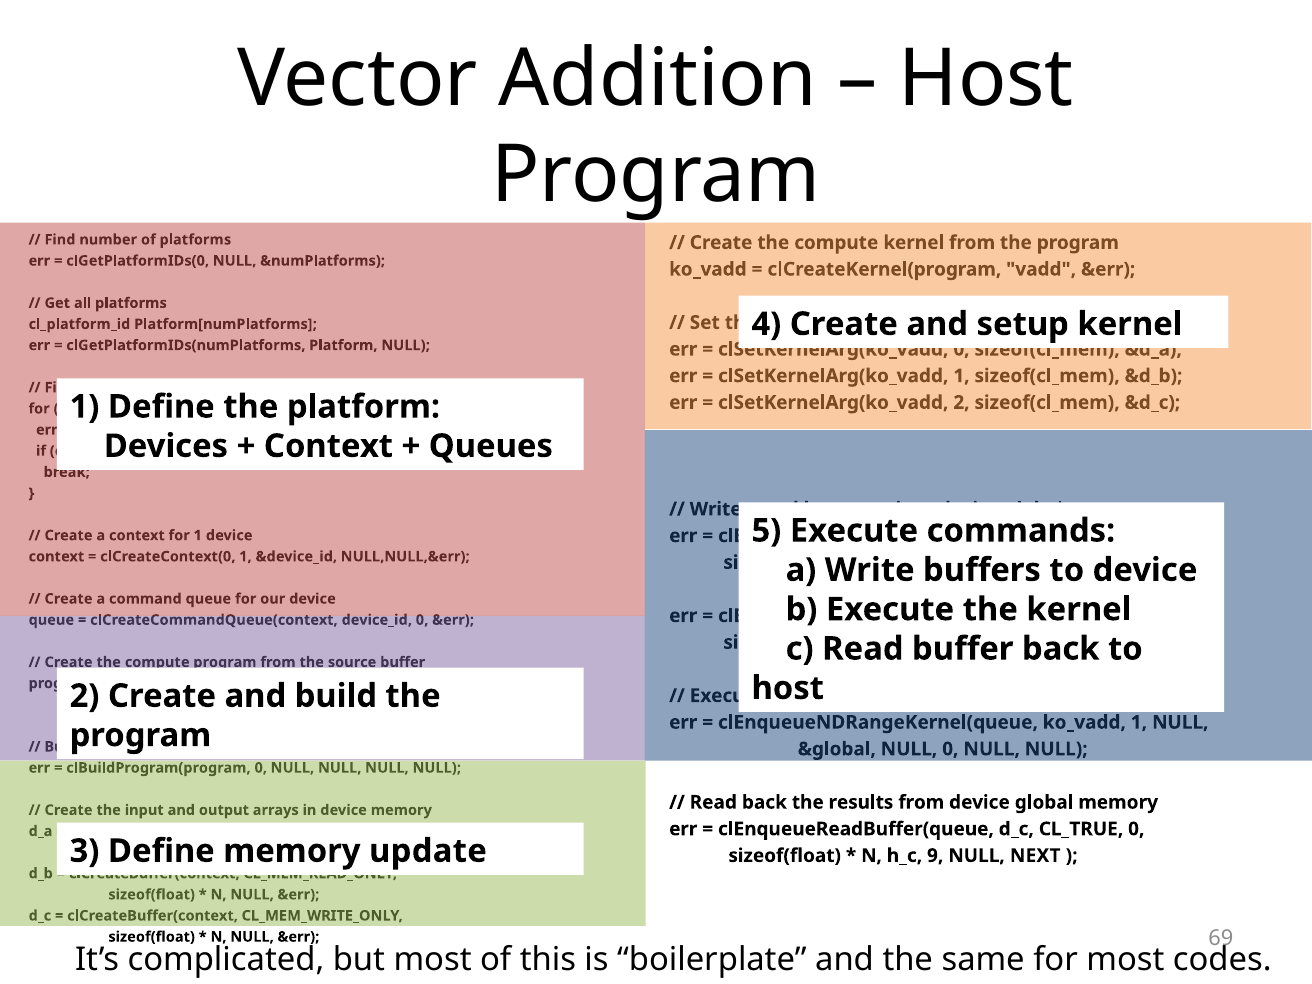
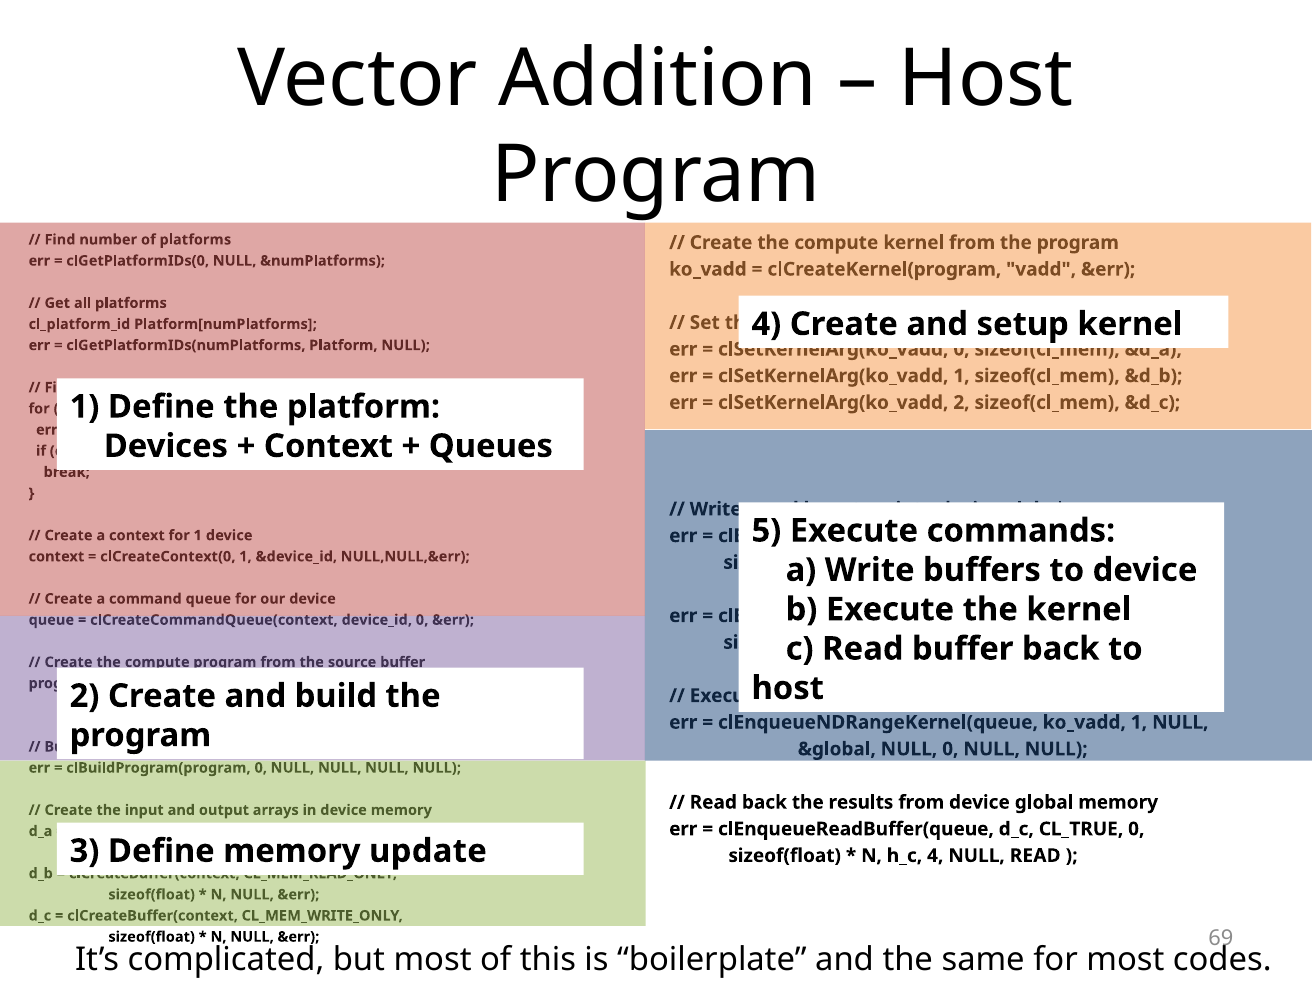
h_c 9: 9 -> 4
NULL NEXT: NEXT -> READ
